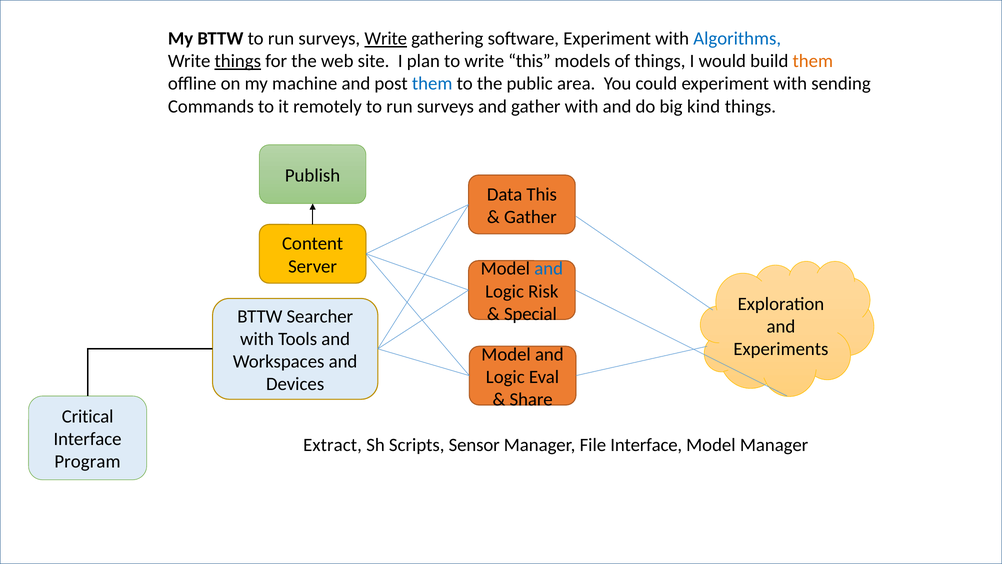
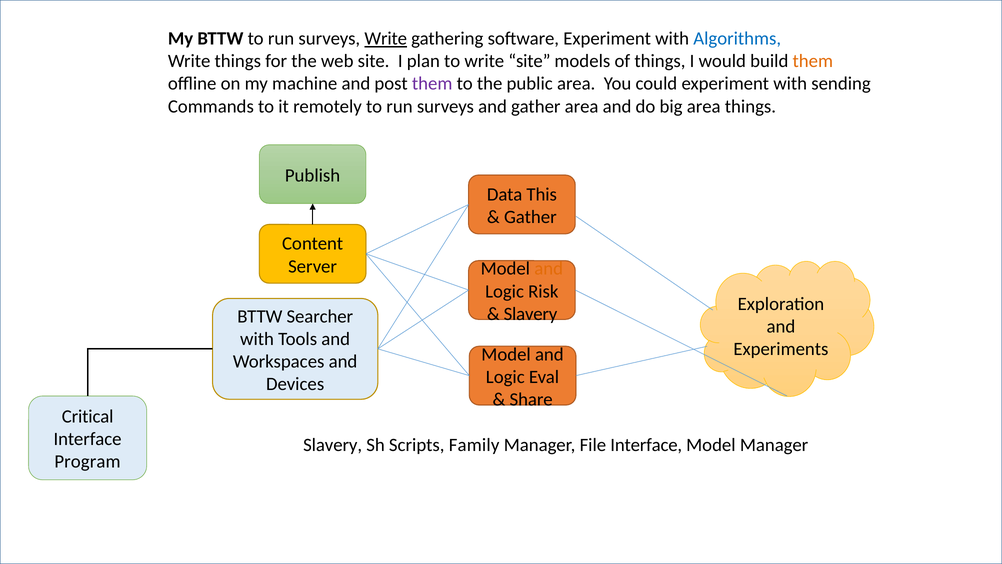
things at (238, 61) underline: present -> none
write this: this -> site
them at (432, 84) colour: blue -> purple
gather with: with -> area
big kind: kind -> area
and at (549, 269) colour: blue -> orange
Special at (530, 314): Special -> Slavery
Extract at (333, 445): Extract -> Slavery
Sensor: Sensor -> Family
